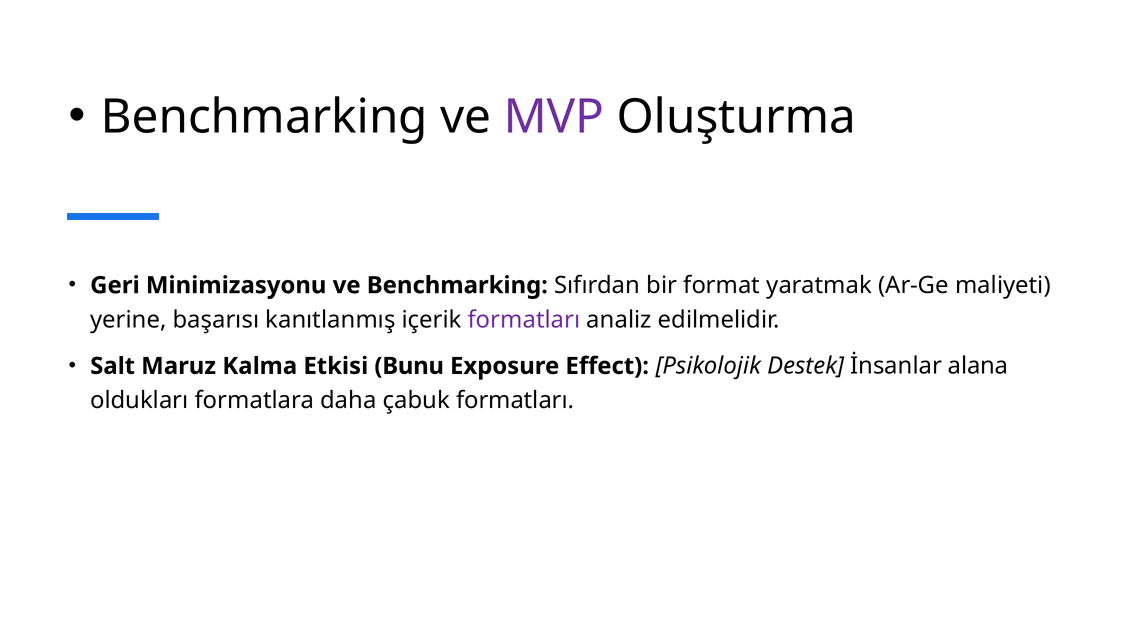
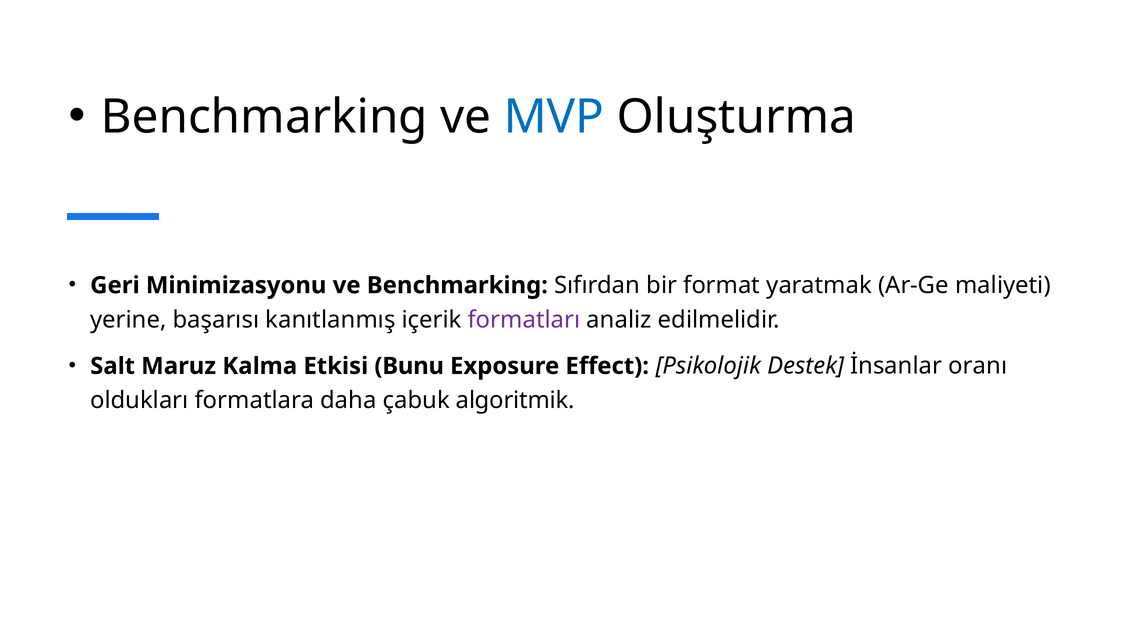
MVP colour: purple -> blue
alana: alana -> oranı
çabuk formatları: formatları -> algoritmik
